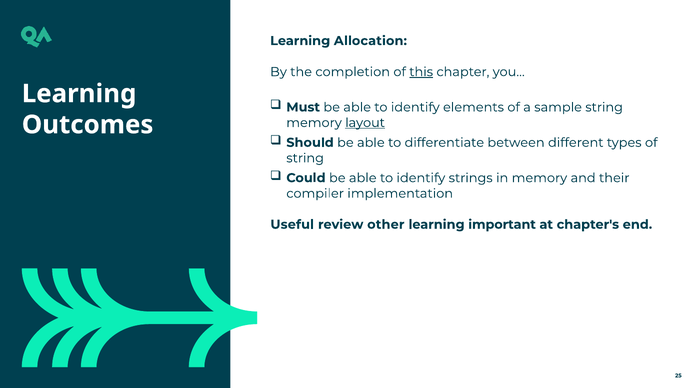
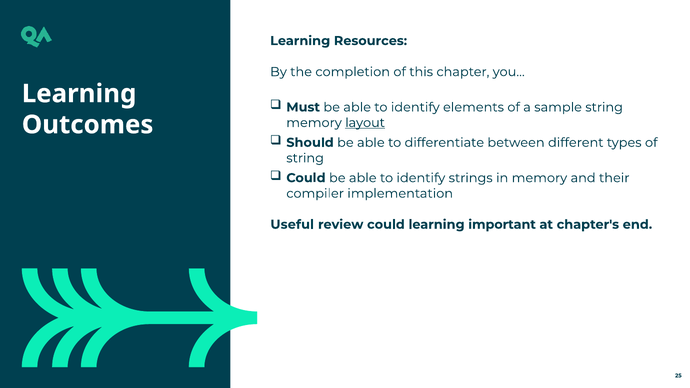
Allocation: Allocation -> Resources
this underline: present -> none
review other: other -> could
